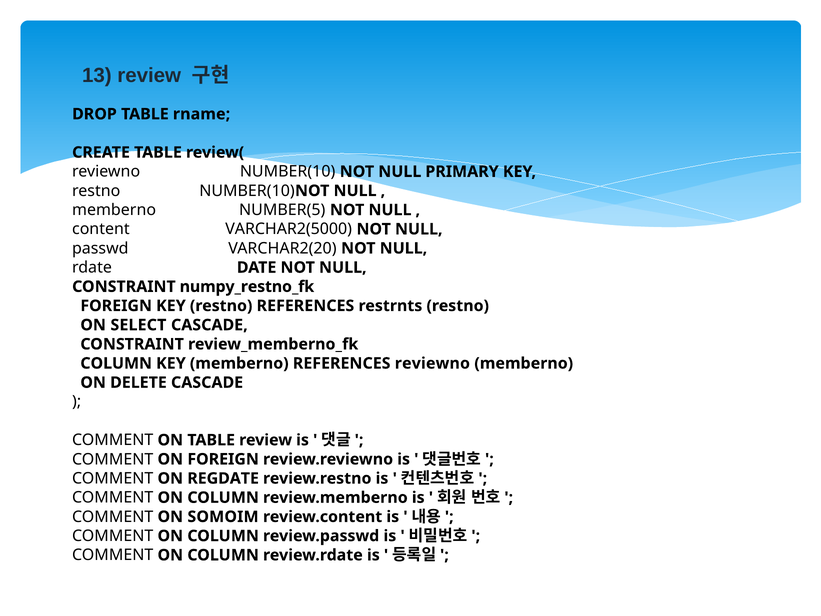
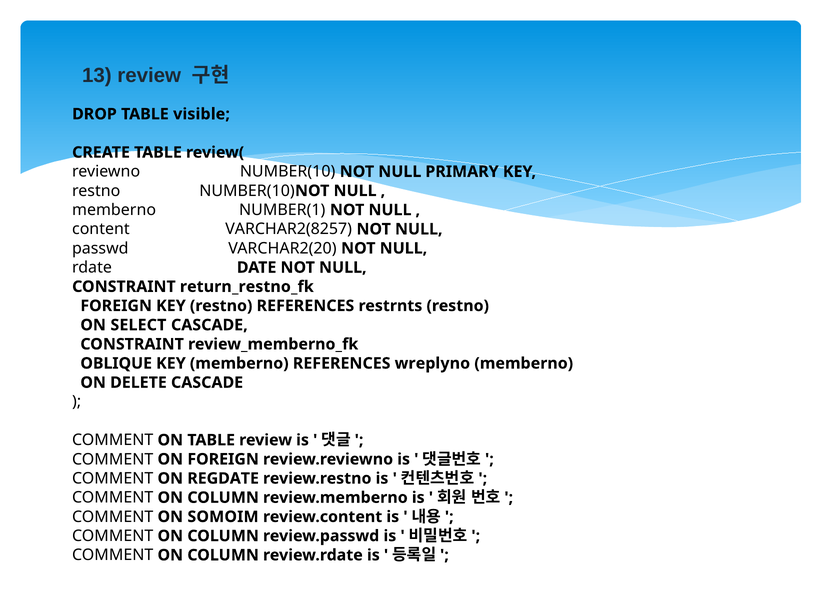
rname: rname -> visible
NUMBER(5: NUMBER(5 -> NUMBER(1
VARCHAR2(5000: VARCHAR2(5000 -> VARCHAR2(8257
numpy_restno_fk: numpy_restno_fk -> return_restno_fk
COLUMN at (116, 363): COLUMN -> OBLIQUE
REFERENCES reviewno: reviewno -> wreplyno
